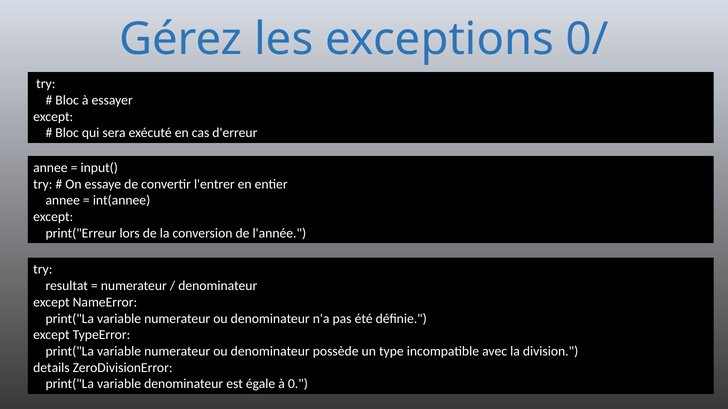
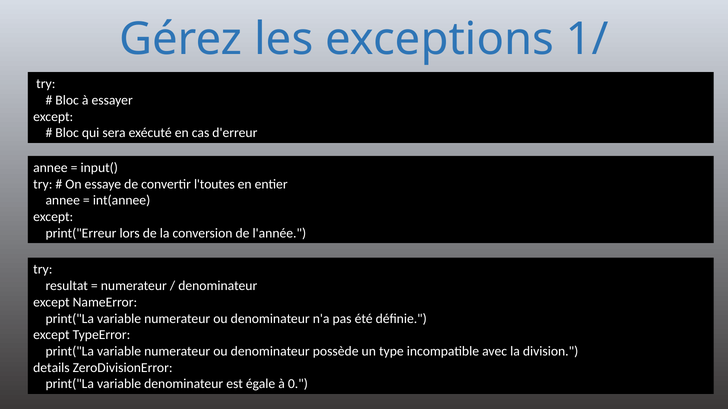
0/: 0/ -> 1/
l'entrer: l'entrer -> l'toutes
